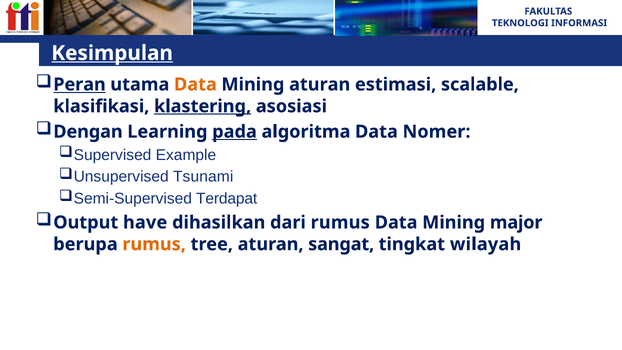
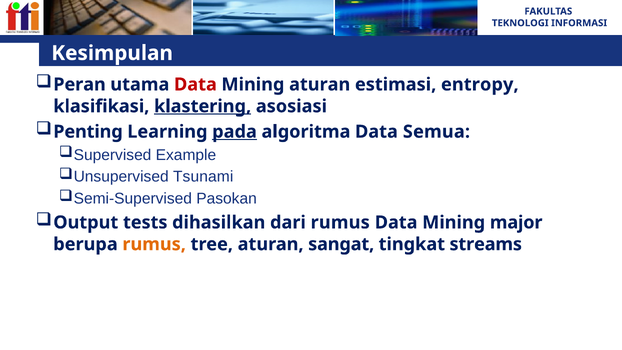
Kesimpulan underline: present -> none
Peran underline: present -> none
Data at (195, 84) colour: orange -> red
scalable: scalable -> entropy
Dengan: Dengan -> Penting
Nomer: Nomer -> Semua
Terdapat: Terdapat -> Pasokan
have: have -> tests
wilayah: wilayah -> streams
